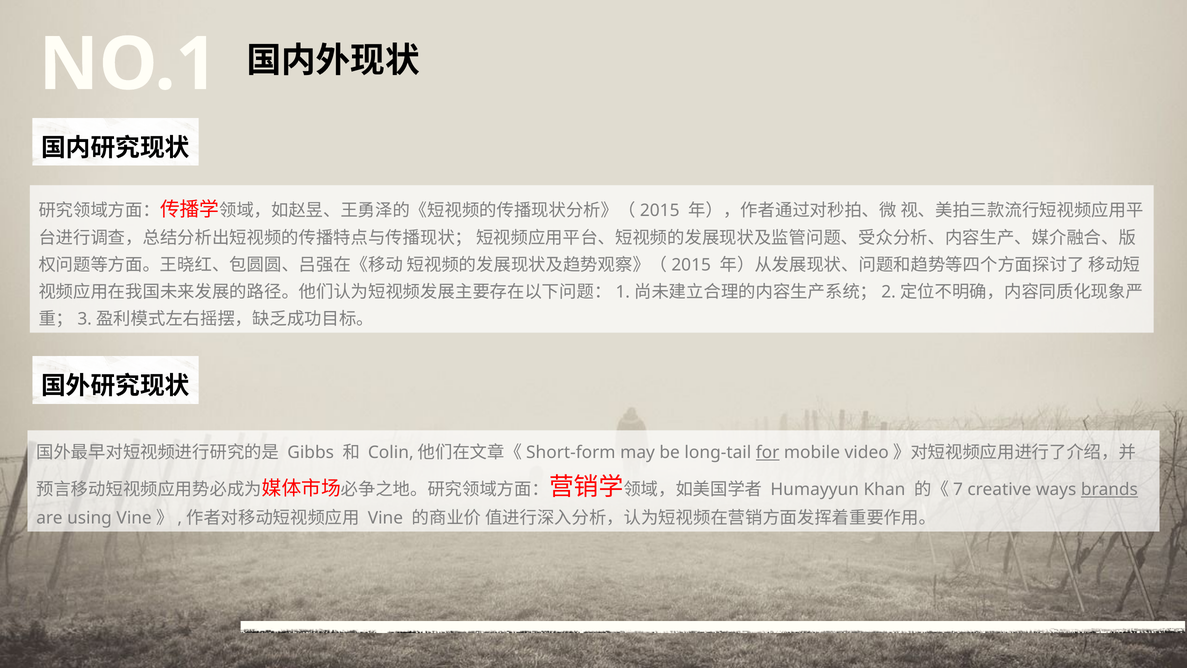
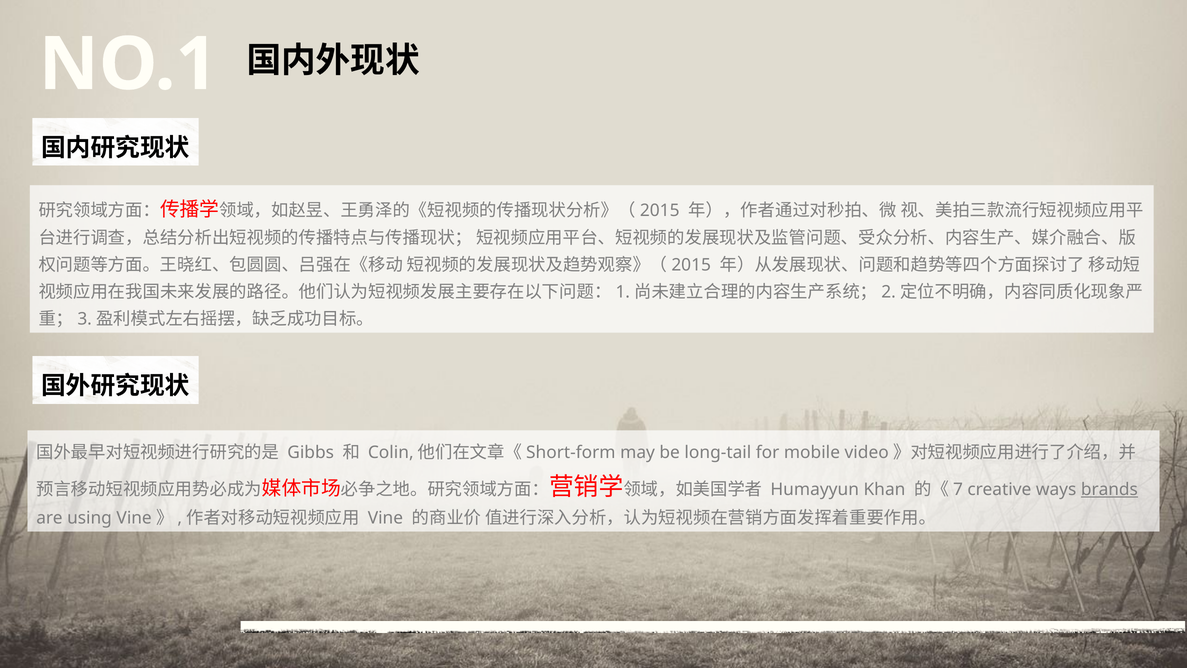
for underline: present -> none
